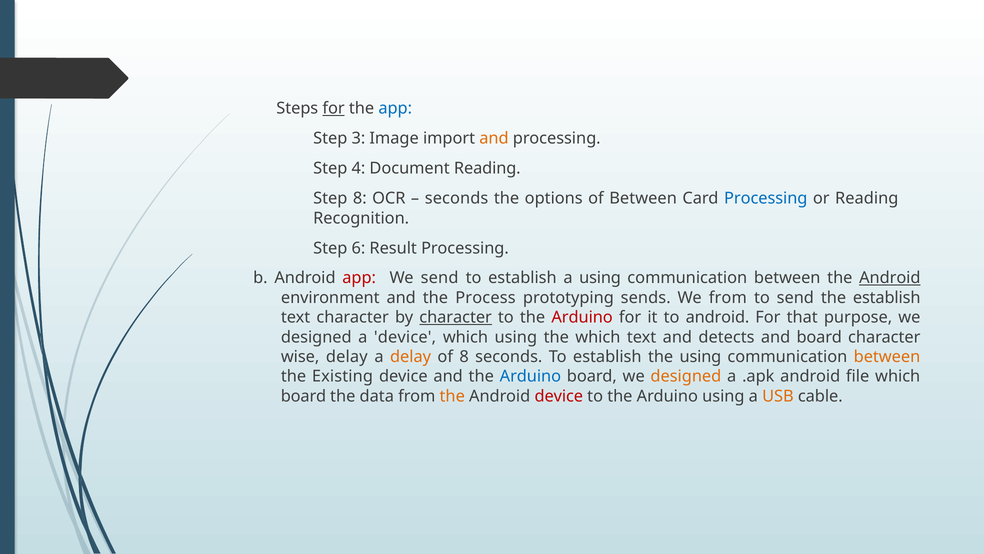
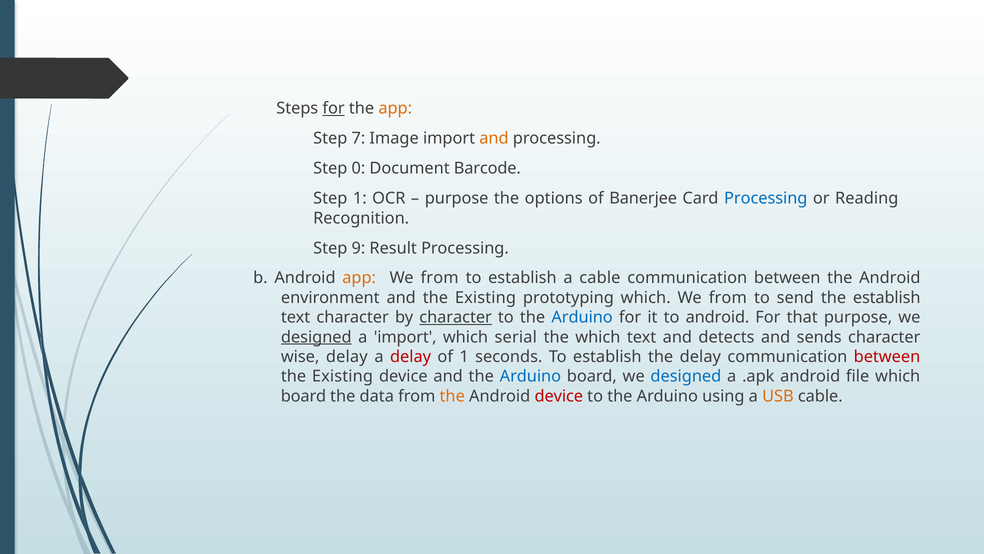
app at (395, 108) colour: blue -> orange
3: 3 -> 7
4: 4 -> 0
Document Reading: Reading -> Barcode
Step 8: 8 -> 1
seconds at (457, 198): seconds -> purpose
of Between: Between -> Banerjee
6: 6 -> 9
app at (359, 278) colour: red -> orange
send at (440, 278): send -> from
a using: using -> cable
Android at (890, 278) underline: present -> none
and the Process: Process -> Existing
prototyping sends: sends -> which
Arduino at (582, 317) colour: red -> blue
designed at (316, 337) underline: none -> present
a device: device -> import
which using: using -> serial
and board: board -> sends
delay at (411, 356) colour: orange -> red
of 8: 8 -> 1
the using: using -> delay
between at (887, 356) colour: orange -> red
designed at (686, 376) colour: orange -> blue
